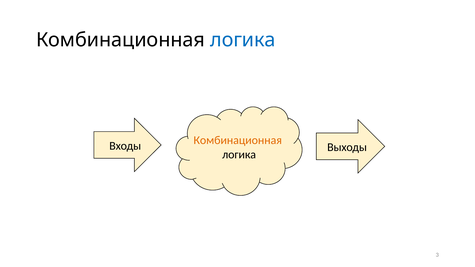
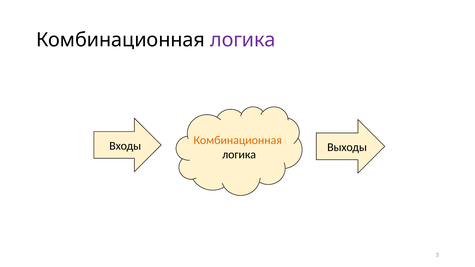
логика at (243, 40) colour: blue -> purple
